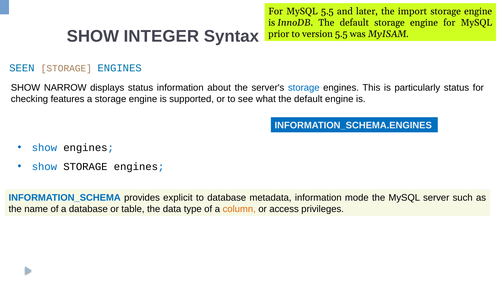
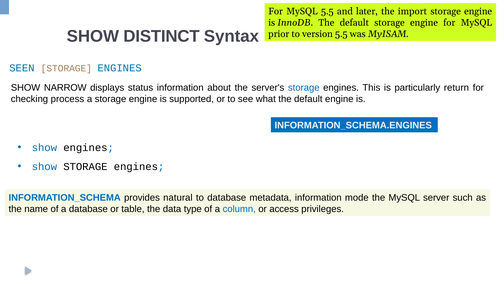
INTEGER: INTEGER -> DISTINCT
particularly status: status -> return
features: features -> process
explicit: explicit -> natural
column colour: orange -> blue
